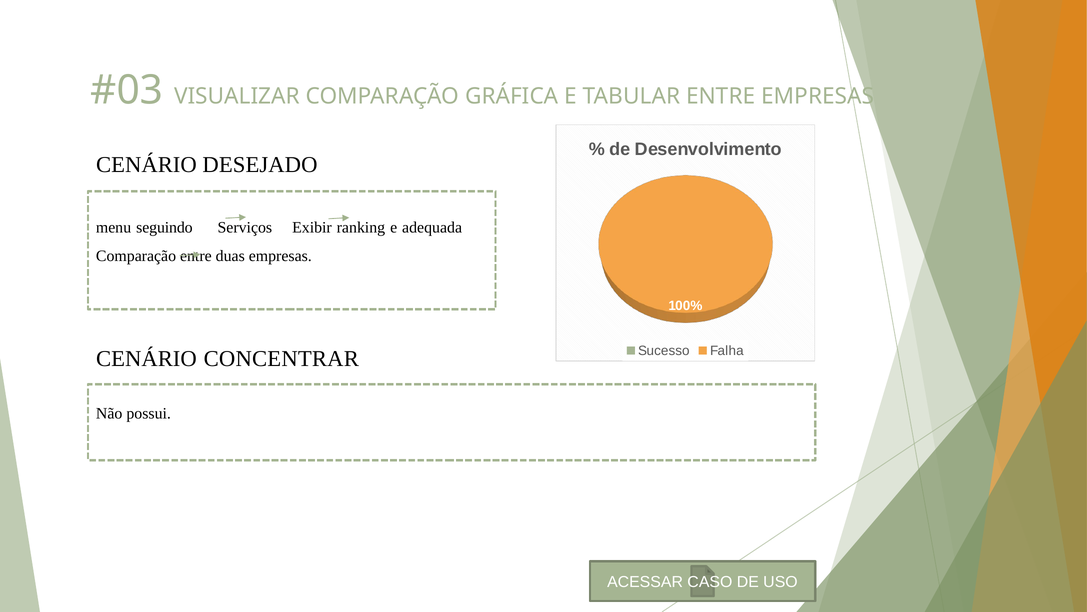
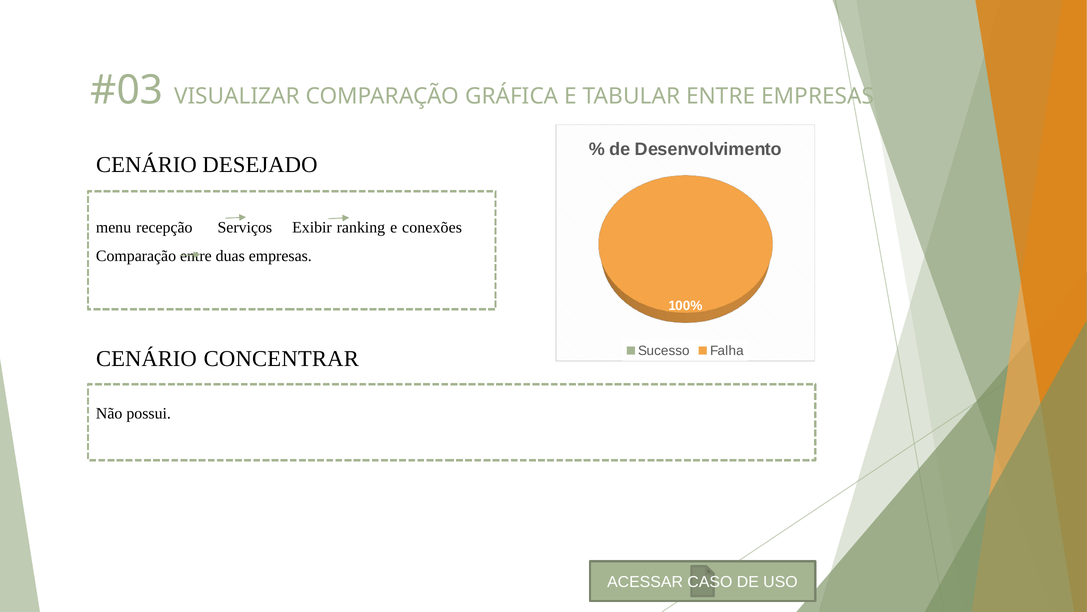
seguindo: seguindo -> recepção
adequada: adequada -> conexões
